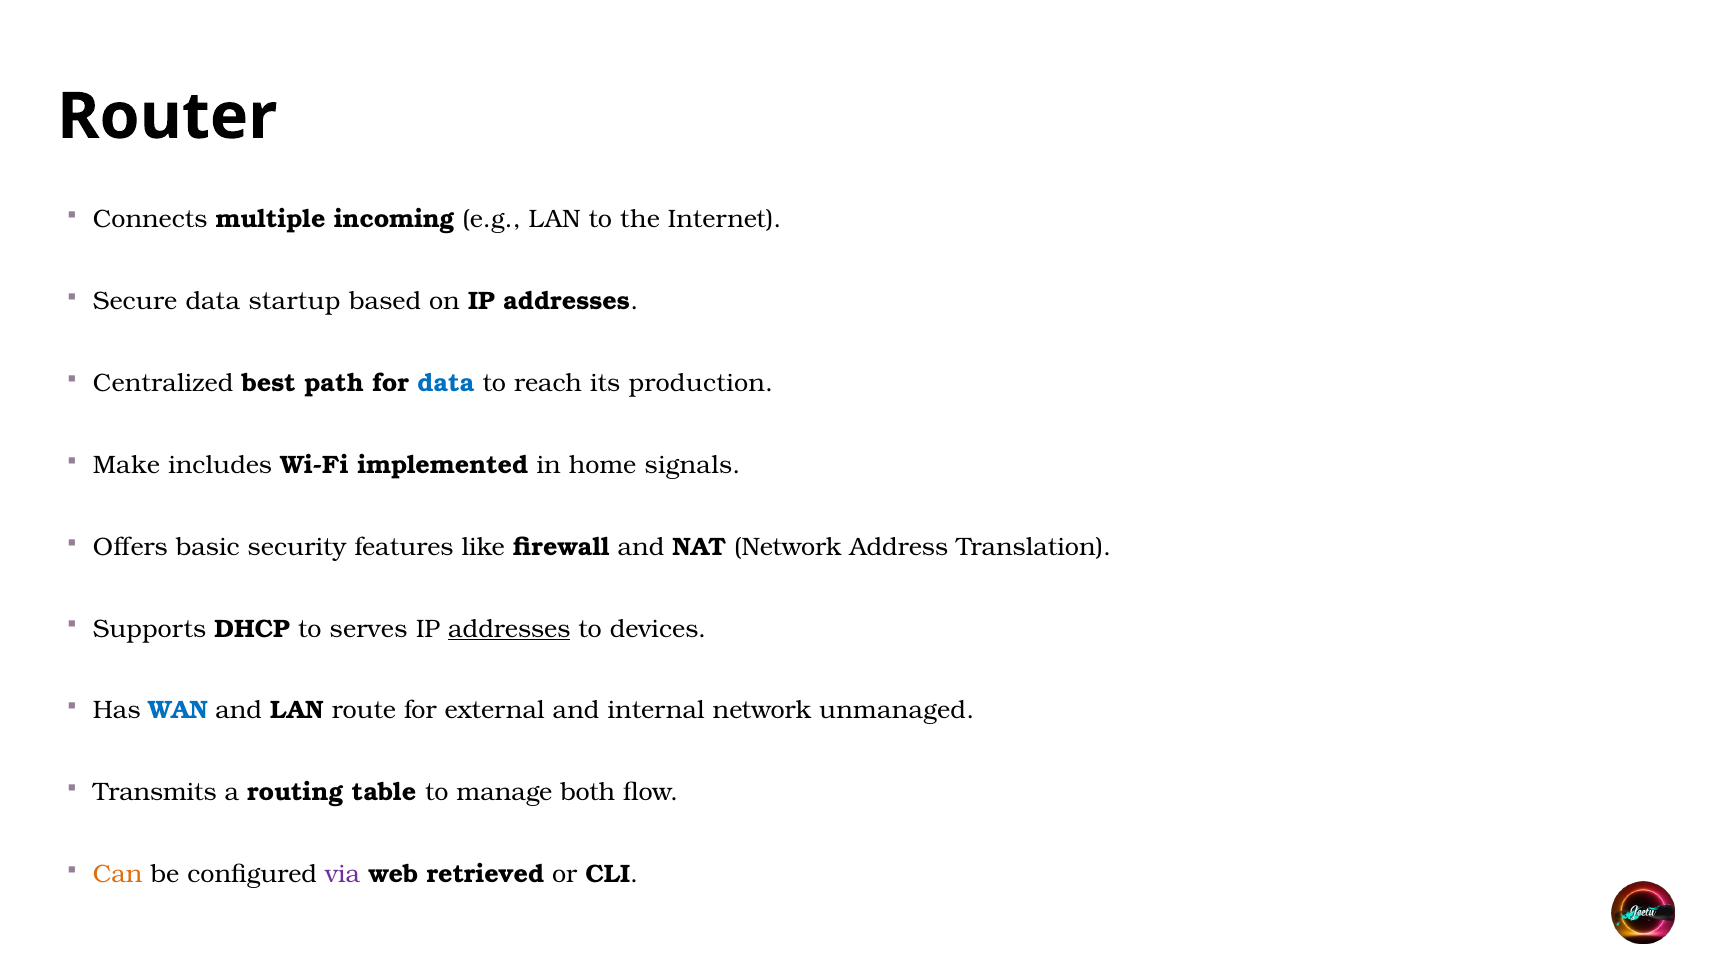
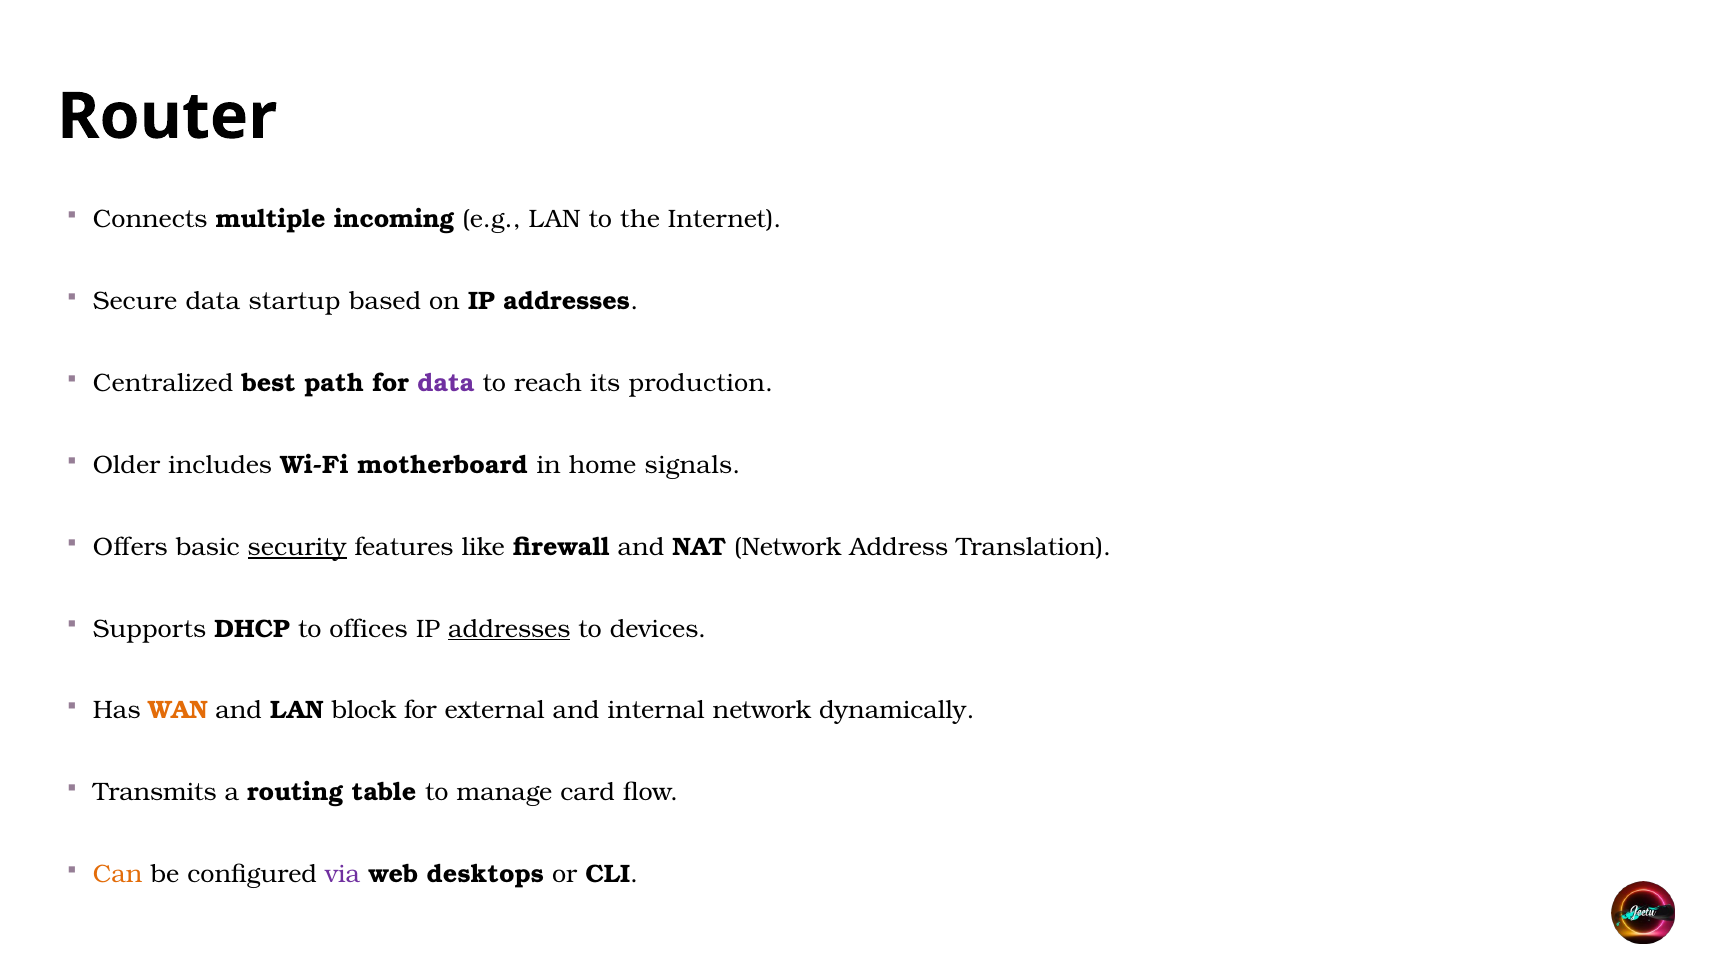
data at (446, 383) colour: blue -> purple
Make: Make -> Older
implemented: implemented -> motherboard
security underline: none -> present
serves: serves -> offices
WAN colour: blue -> orange
route: route -> block
unmanaged: unmanaged -> dynamically
both: both -> card
retrieved: retrieved -> desktops
